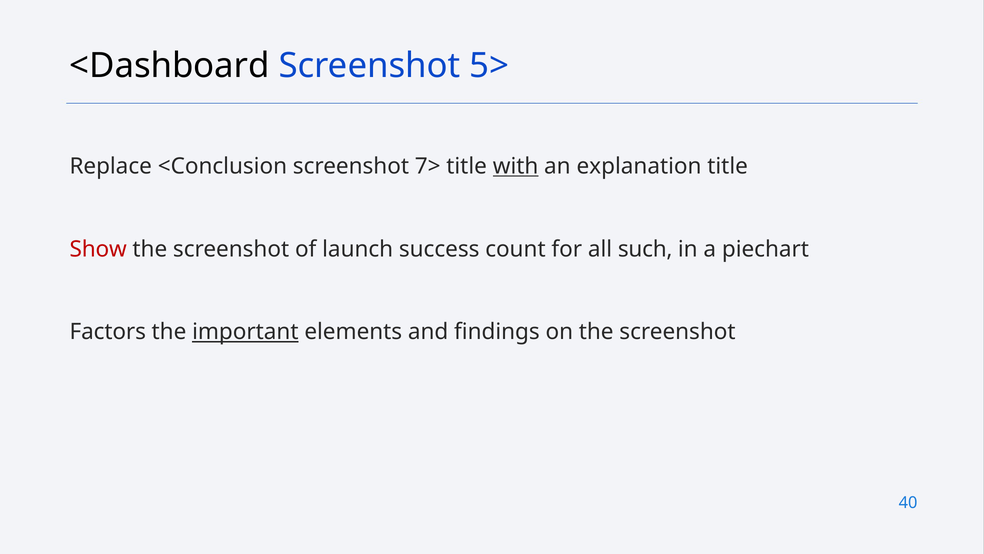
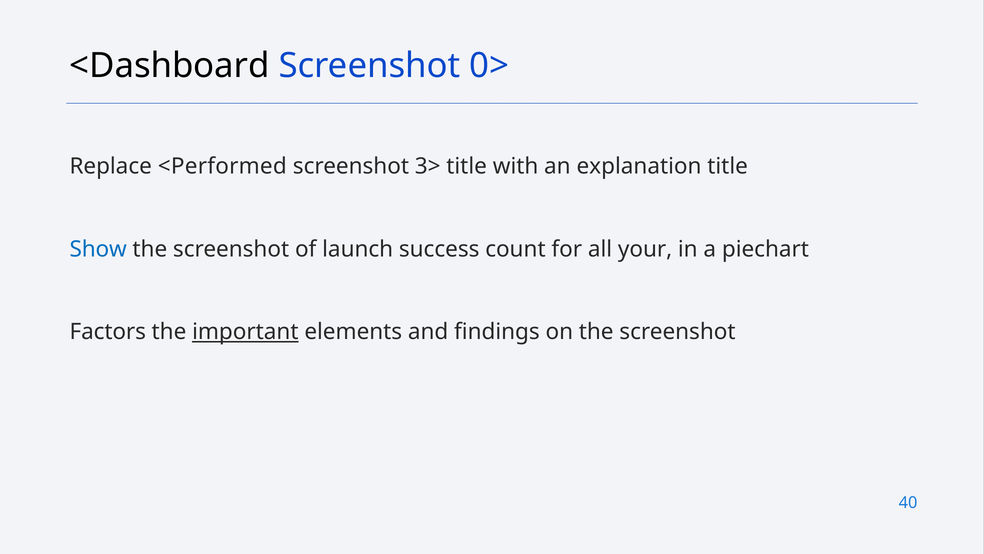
5>: 5> -> 0>
<Conclusion: <Conclusion -> <Performed
7>: 7> -> 3>
with underline: present -> none
Show colour: red -> blue
such: such -> your
